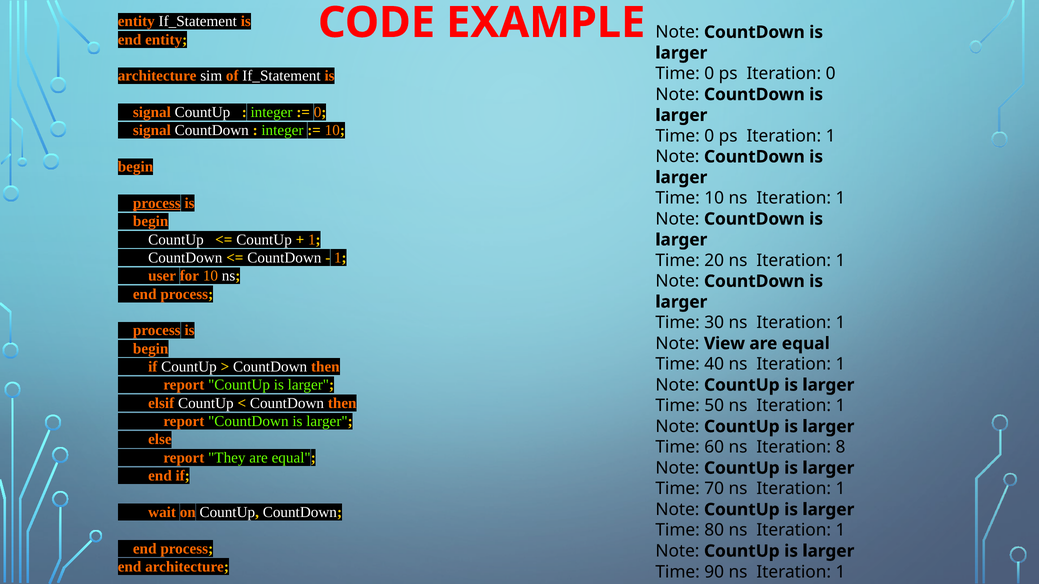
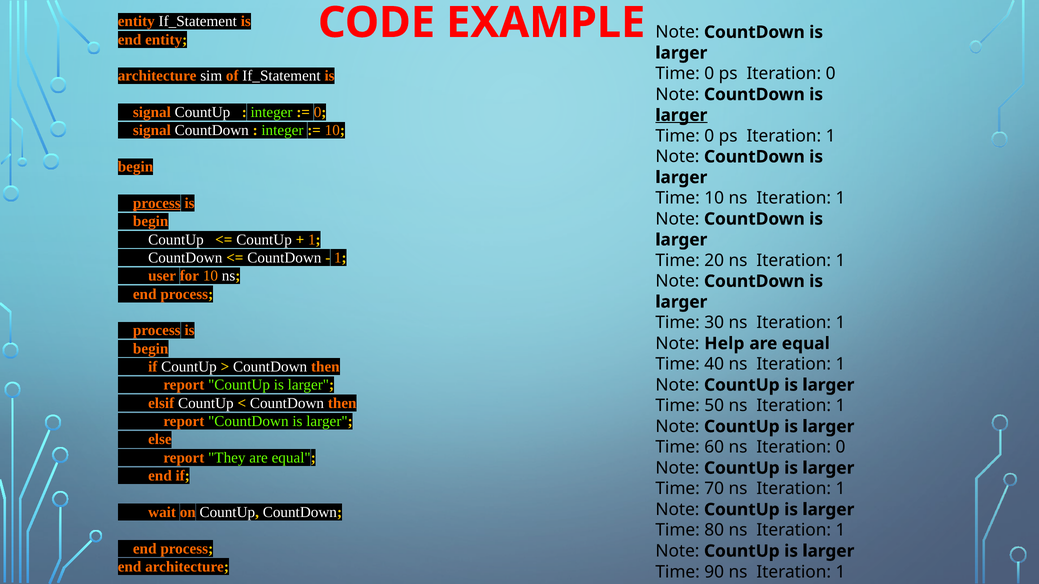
larger at (681, 115) underline: none -> present
View: View -> Help
ns Iteration 8: 8 -> 0
